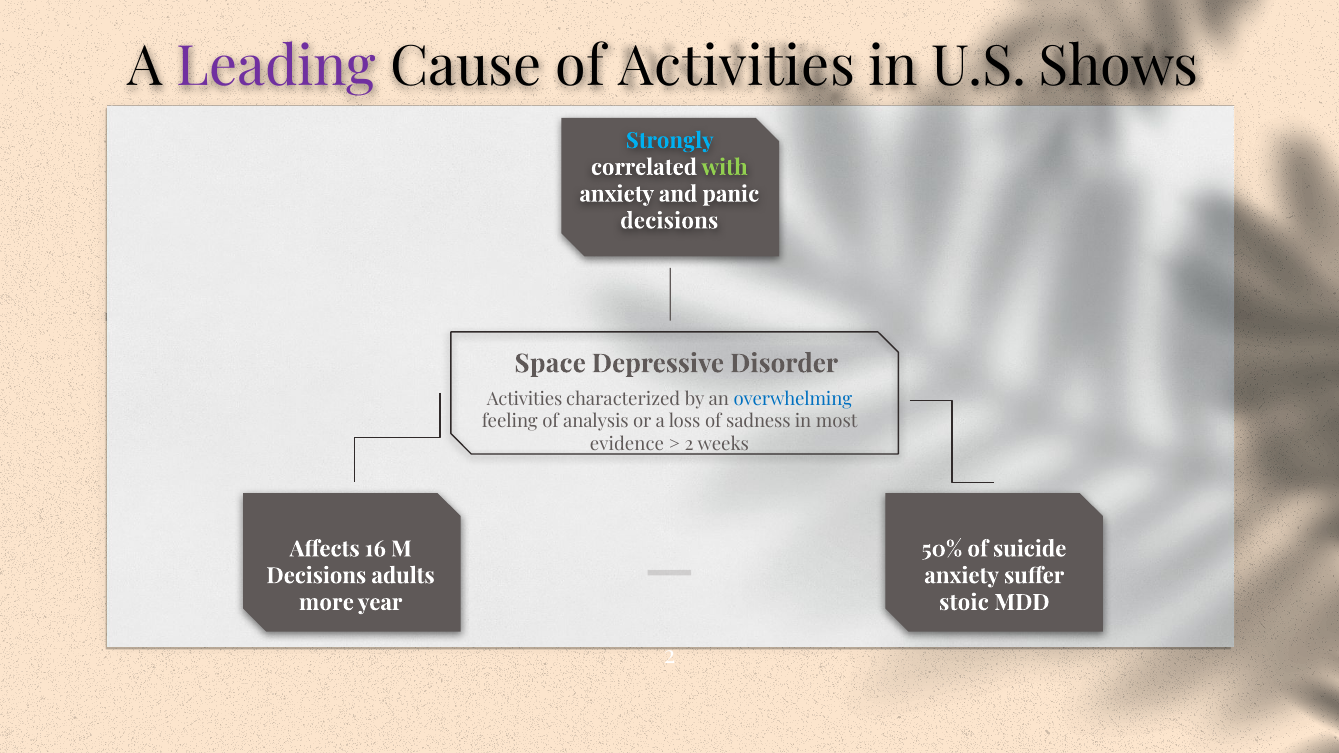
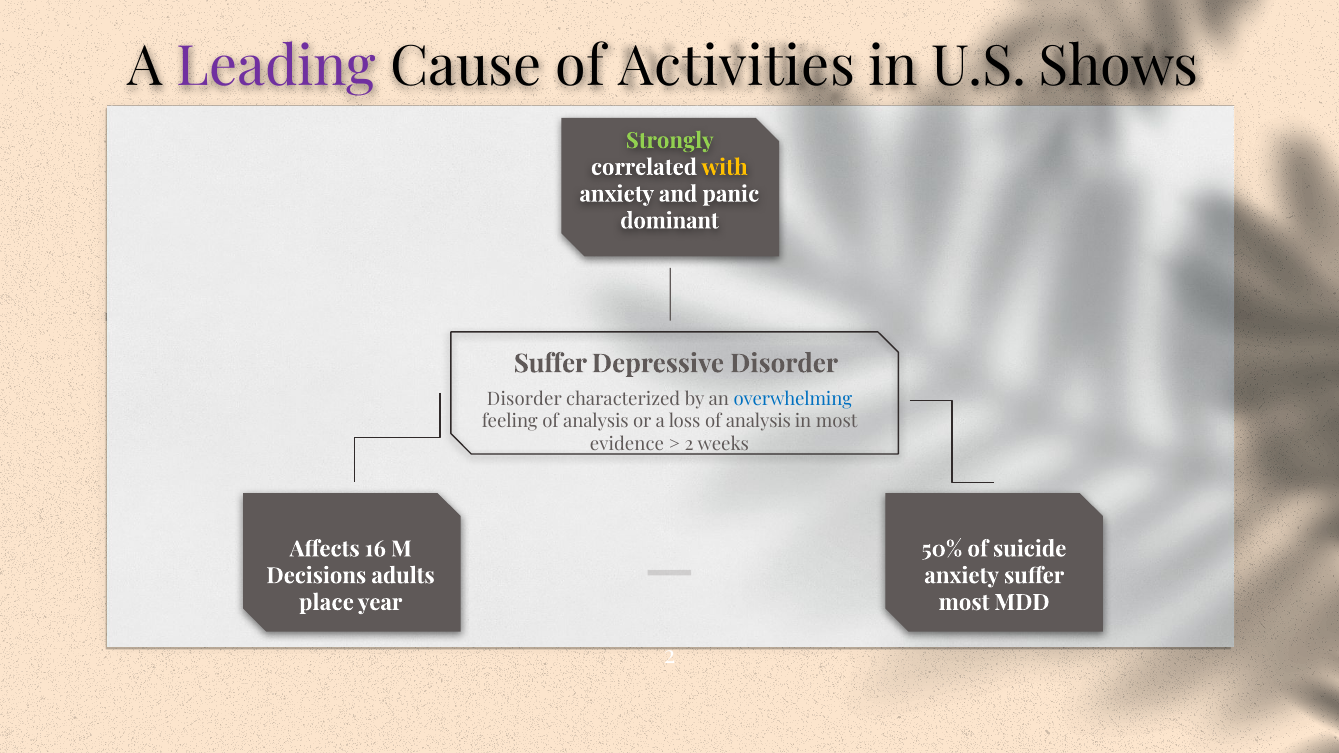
Strongly colour: light blue -> light green
with colour: light green -> yellow
decisions at (669, 221): decisions -> dominant
Space at (550, 364): Space -> Suffer
Activities at (525, 399): Activities -> Disorder
loss of sadness: sadness -> analysis
more: more -> place
stoic at (964, 603): stoic -> most
